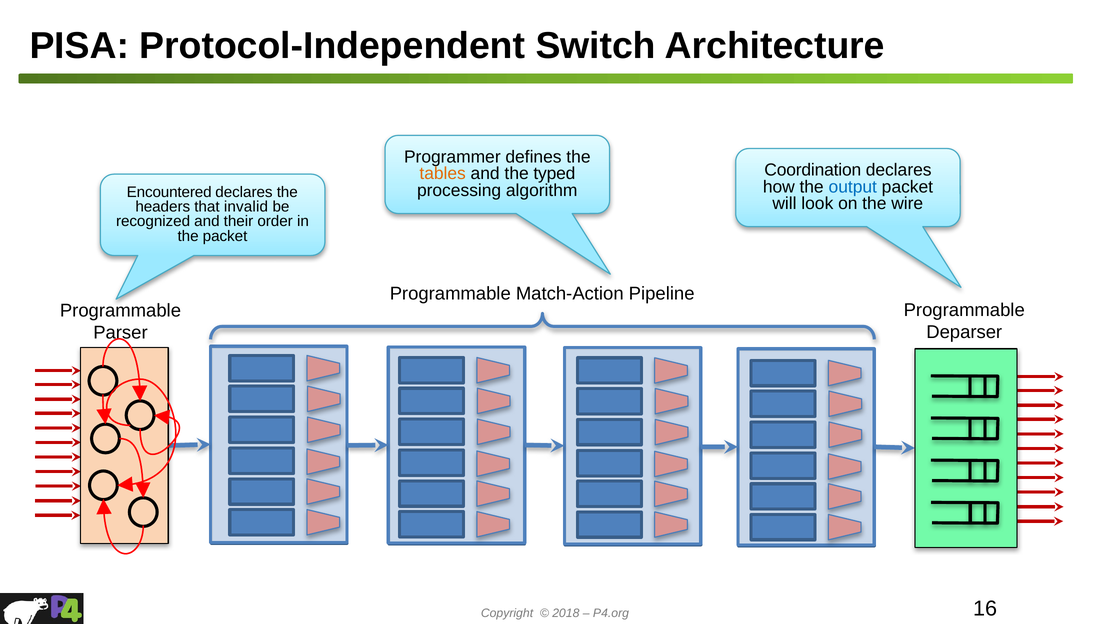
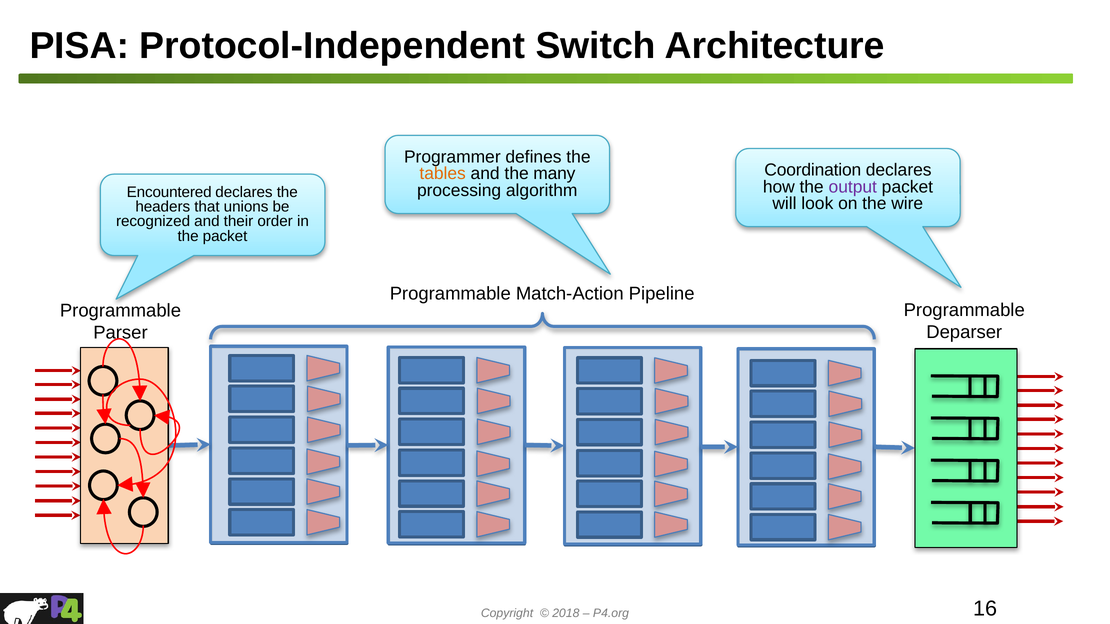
typed: typed -> many
output colour: blue -> purple
invalid: invalid -> unions
